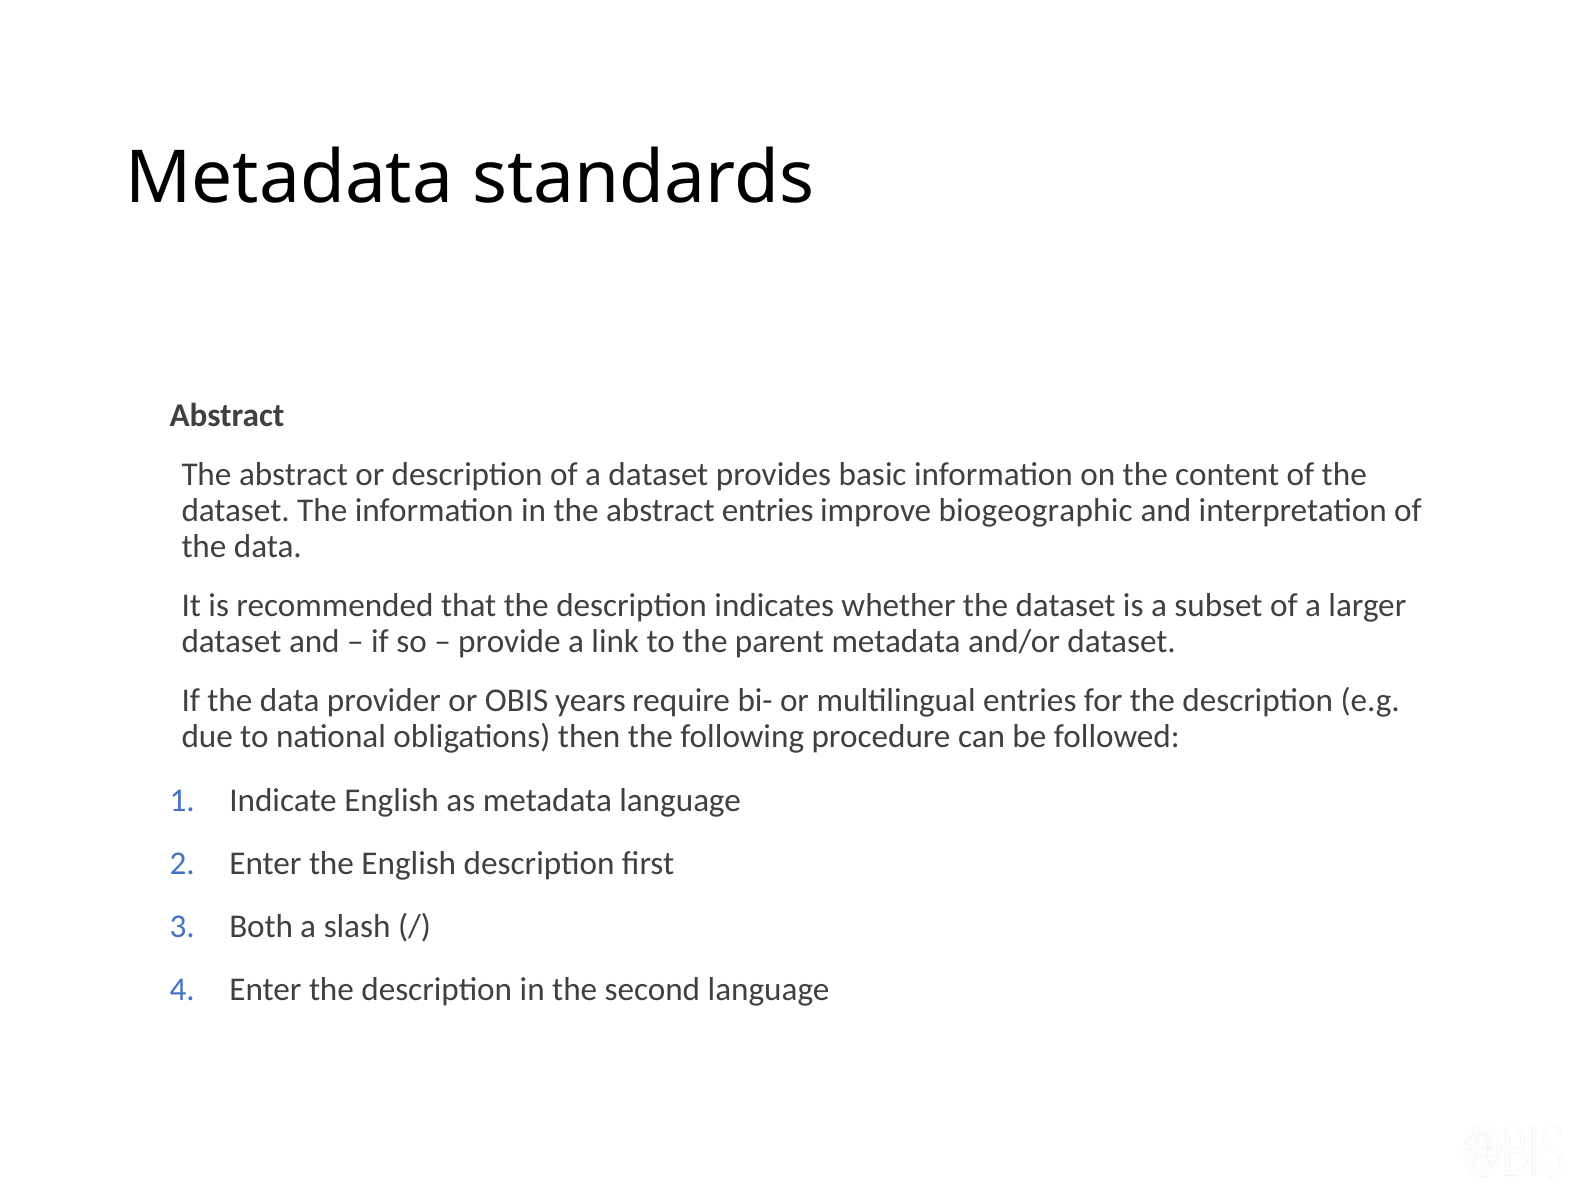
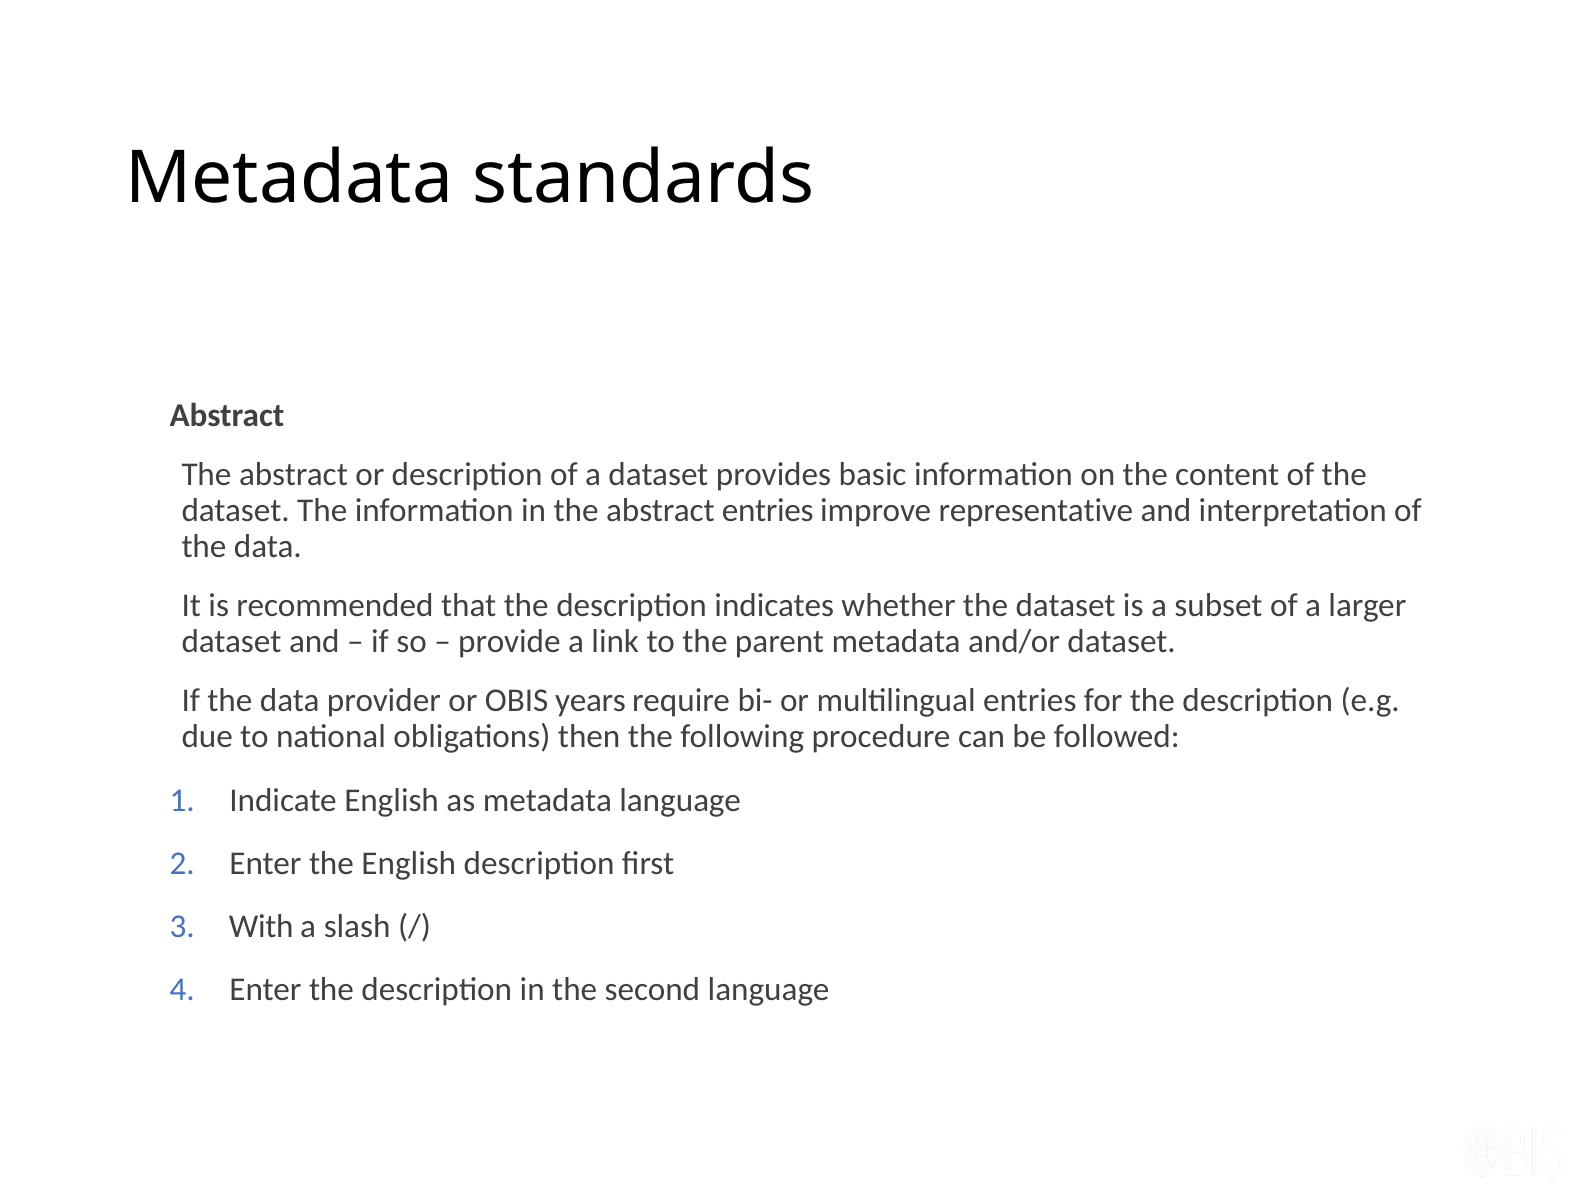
biogeographic: biogeographic -> representative
Both: Both -> With
